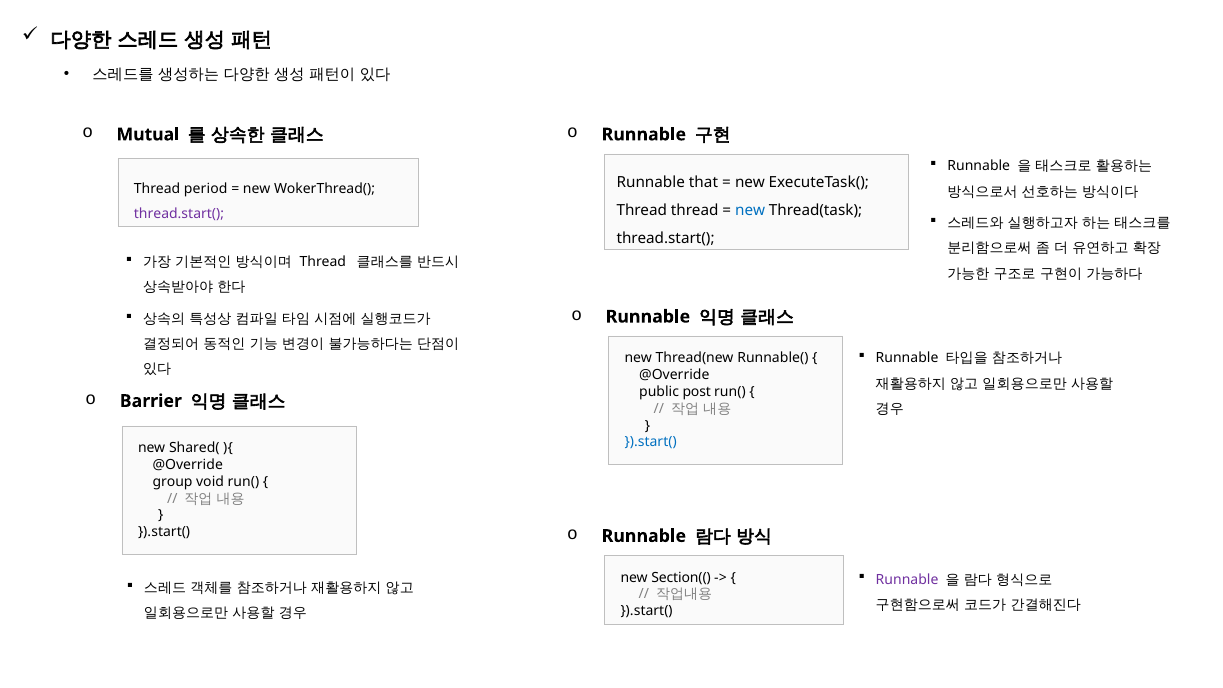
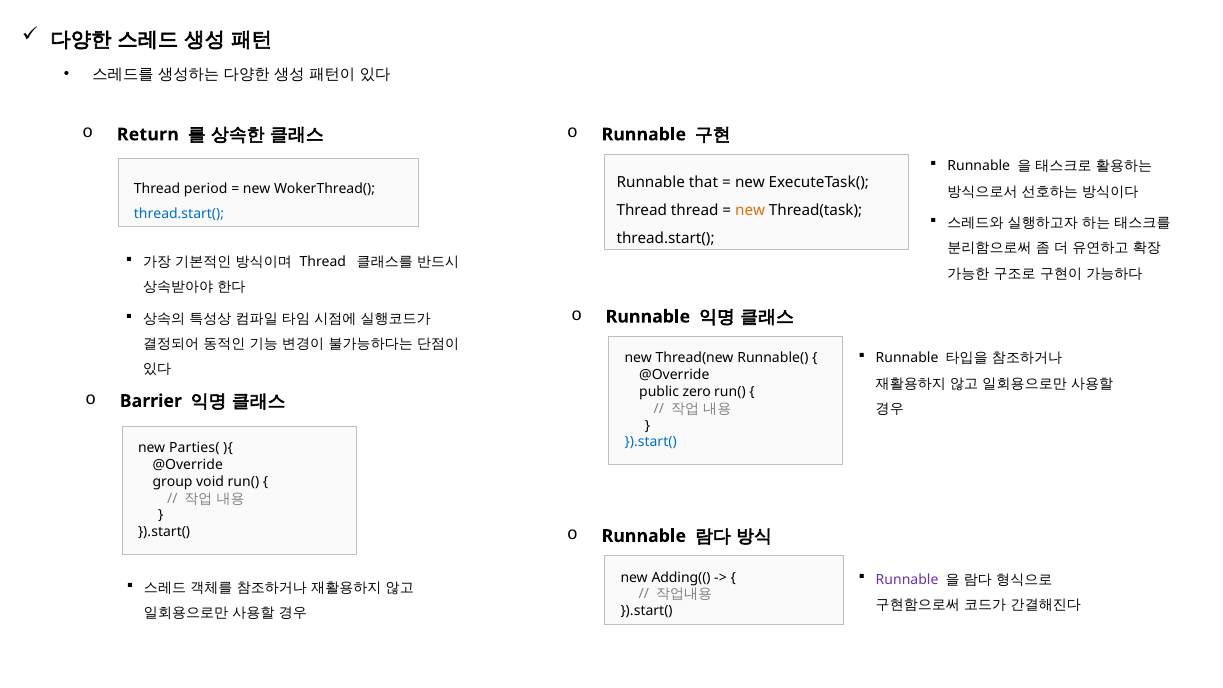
Mutual: Mutual -> Return
new at (750, 210) colour: blue -> orange
thread.start( at (179, 214) colour: purple -> blue
post: post -> zero
Shared(: Shared( -> Parties(
Section((: Section(( -> Adding((
